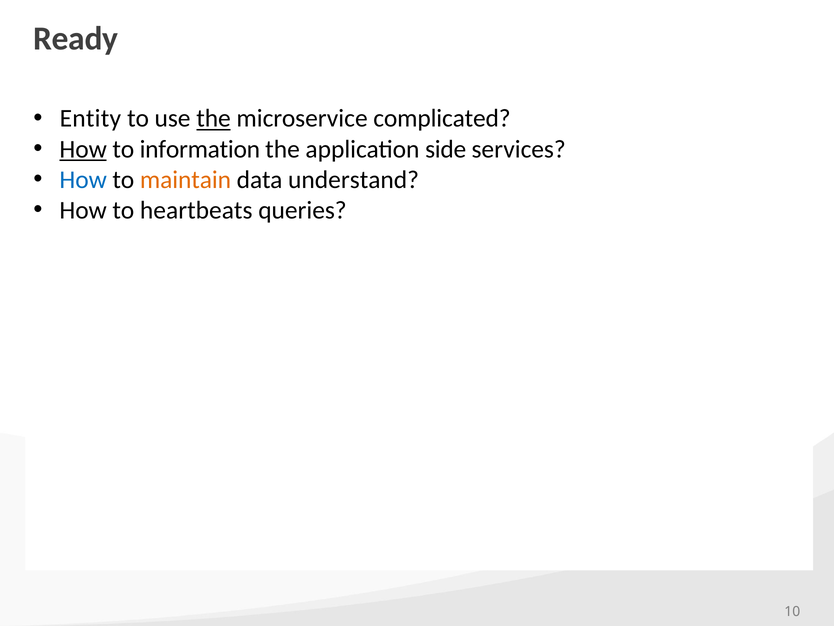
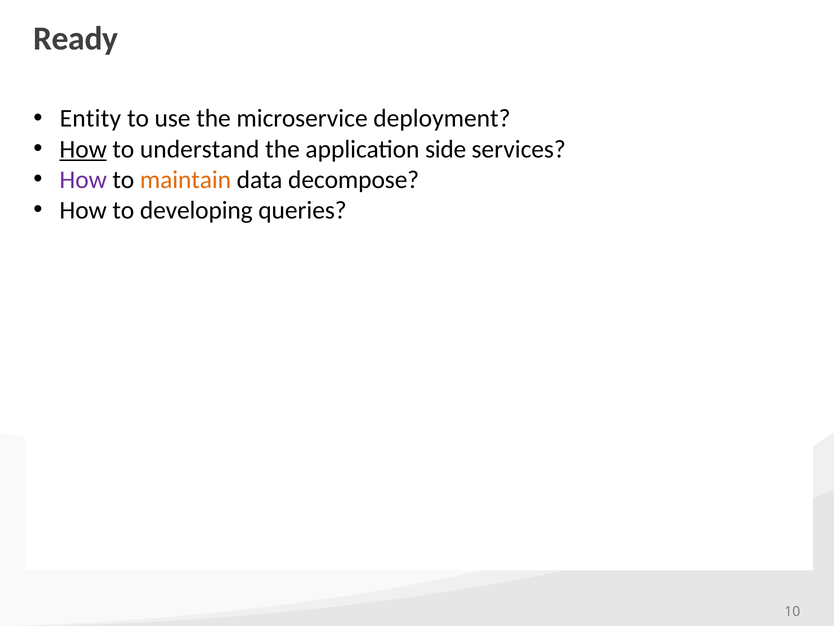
the at (214, 118) underline: present -> none
complicated: complicated -> deployment
information: information -> understand
How at (83, 180) colour: blue -> purple
understand: understand -> decompose
heartbeats: heartbeats -> developing
